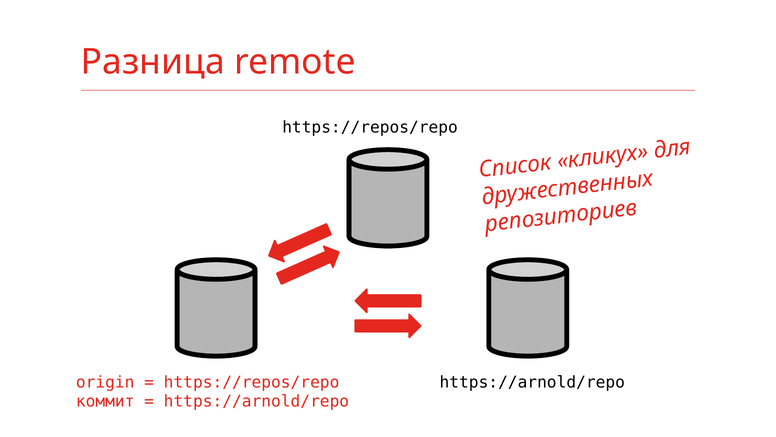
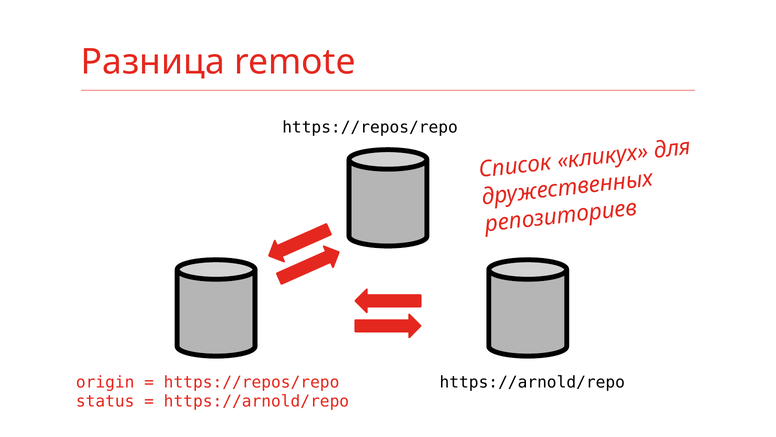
коммит: коммит -> status
